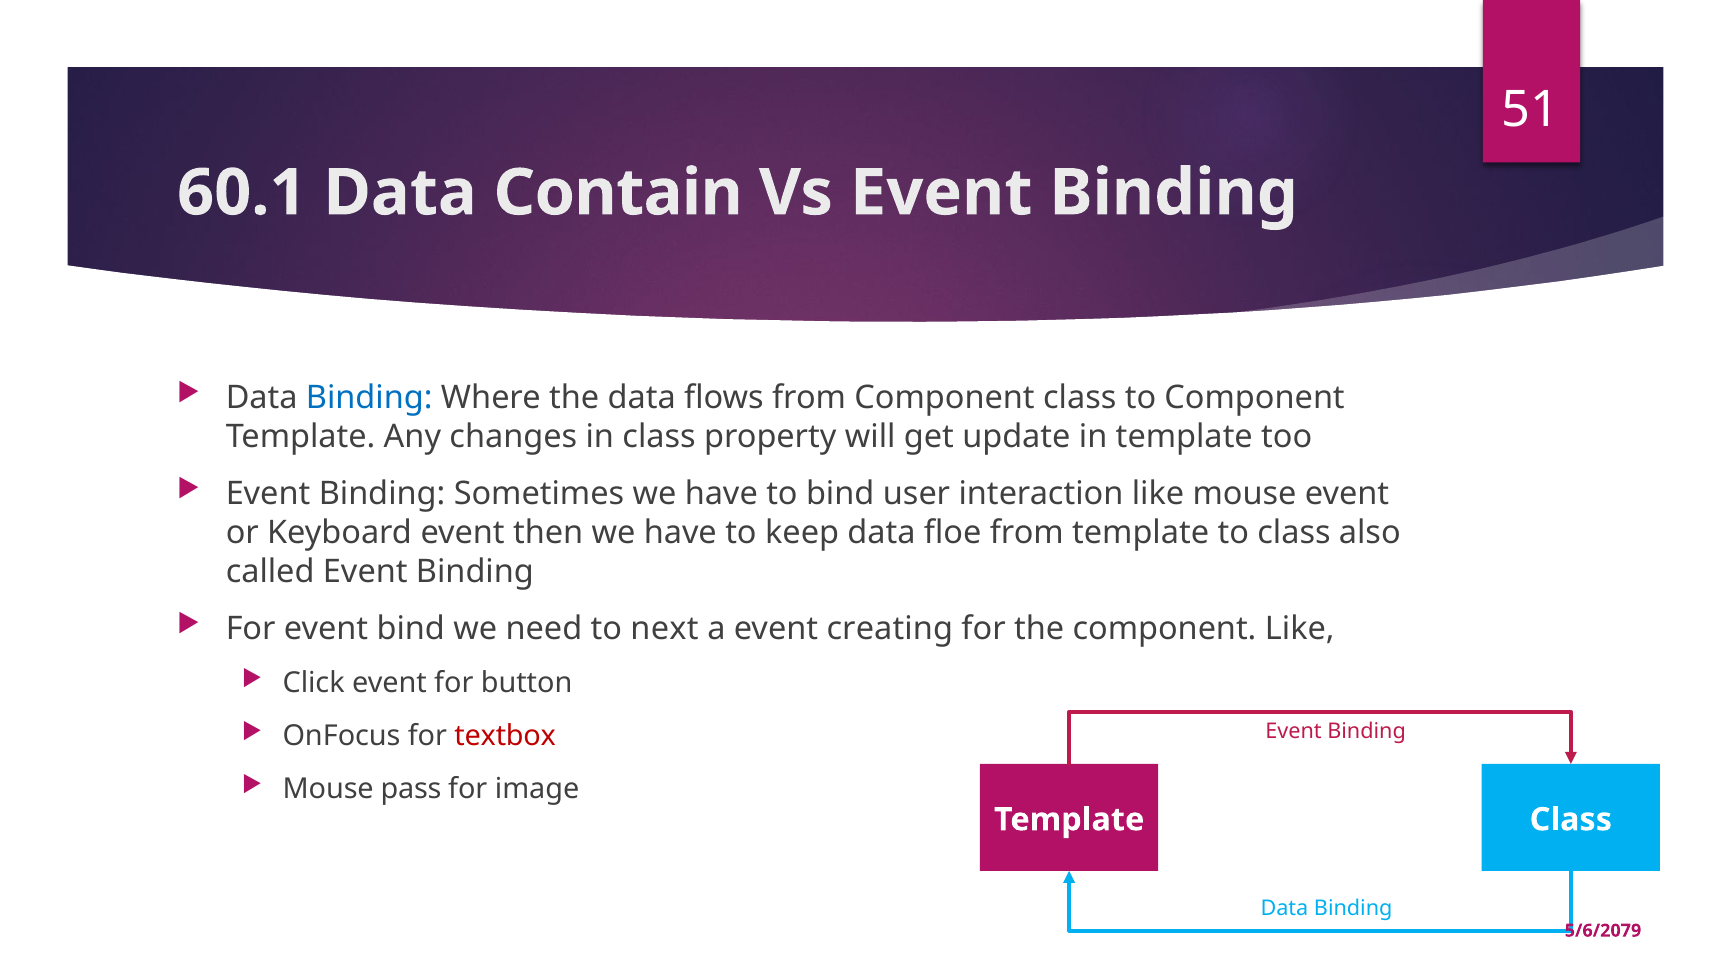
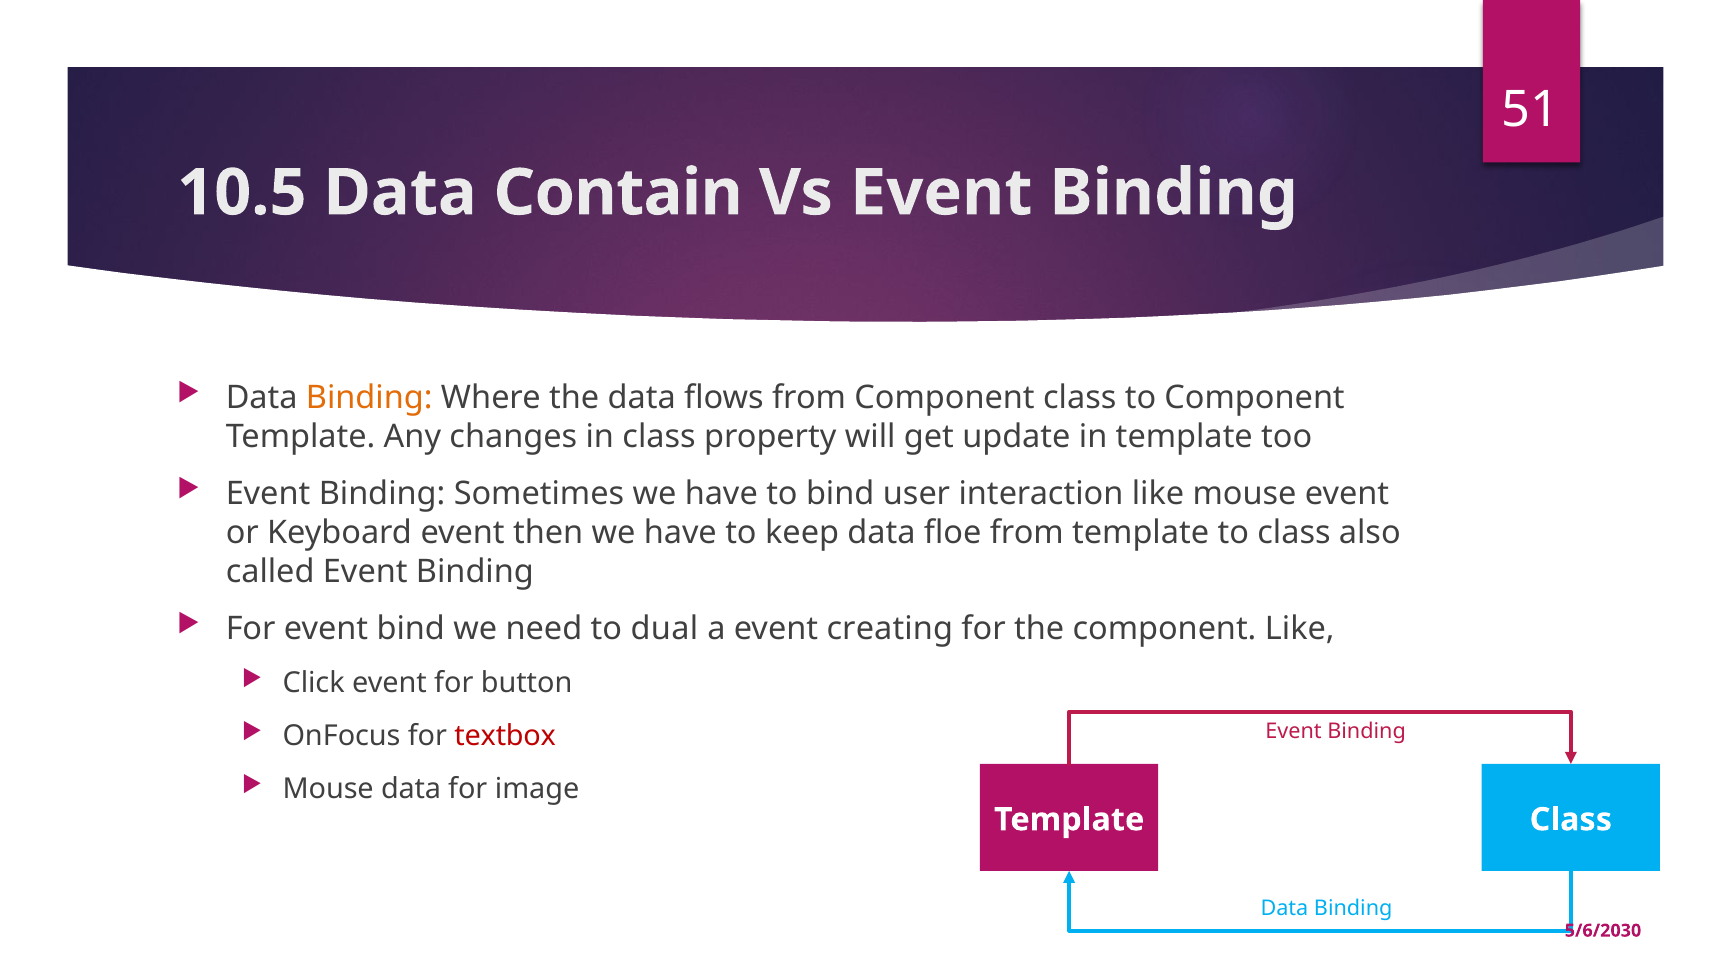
60.1: 60.1 -> 10.5
Binding at (369, 398) colour: blue -> orange
next: next -> dual
Mouse pass: pass -> data
5/6/2079: 5/6/2079 -> 5/6/2030
